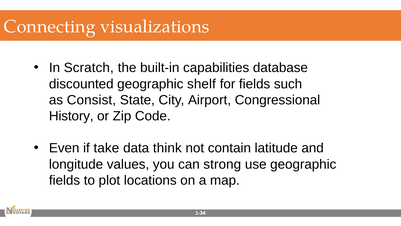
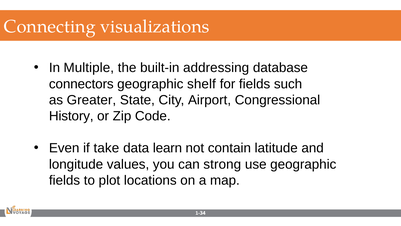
Scratch: Scratch -> Multiple
capabilities: capabilities -> addressing
discounted: discounted -> connectors
Consist: Consist -> Greater
think: think -> learn
